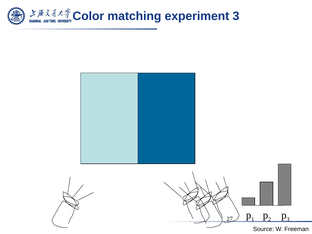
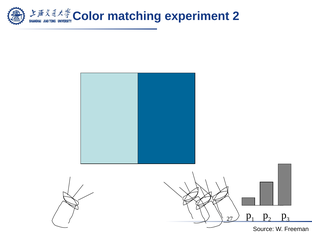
experiment 3: 3 -> 2
